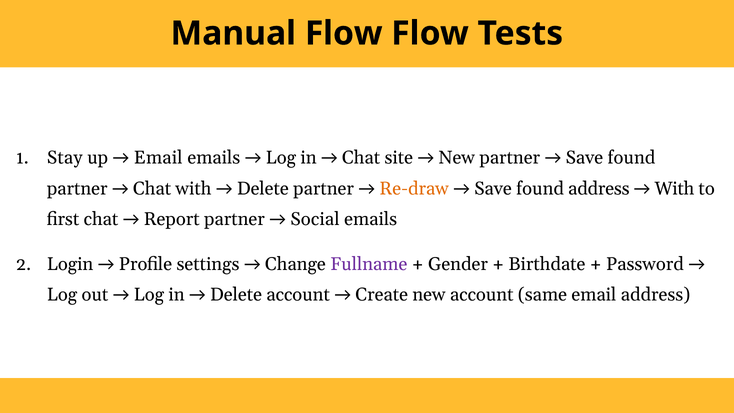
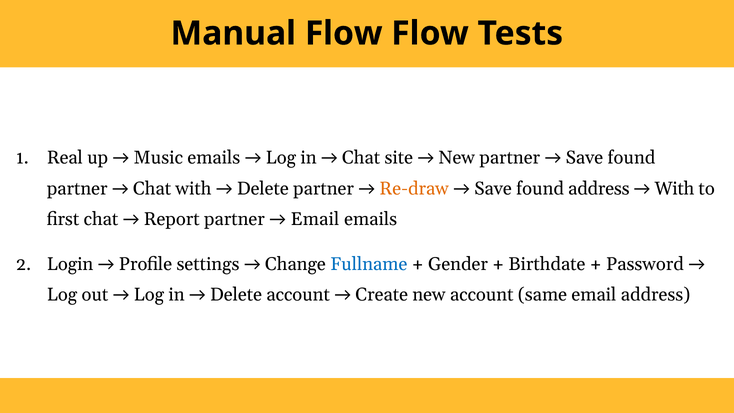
Stay: Stay -> Real
Email at (158, 158): Email -> Music
Social at (315, 219): Social -> Email
Fullname colour: purple -> blue
